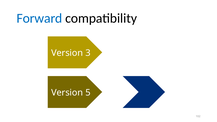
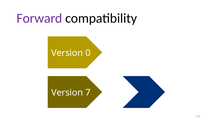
Forward colour: blue -> purple
3: 3 -> 0
5: 5 -> 7
